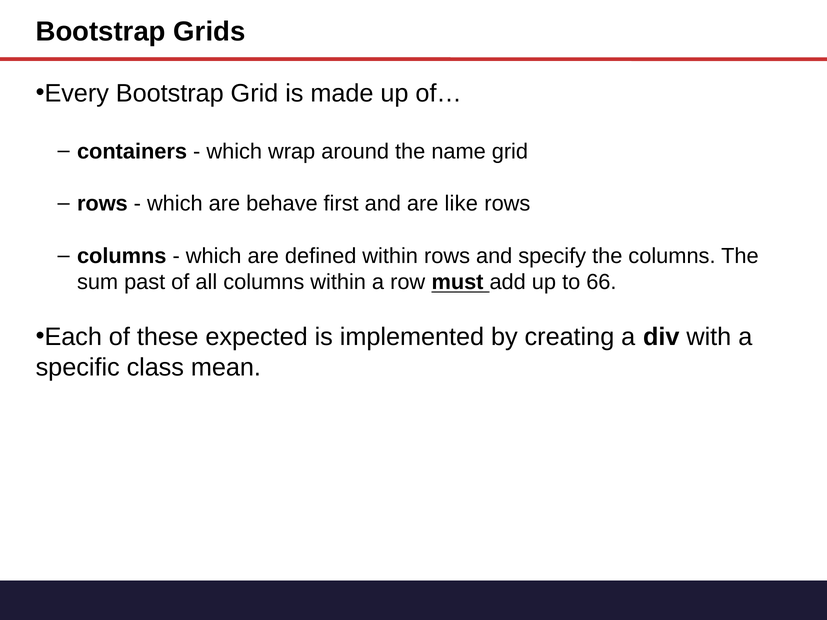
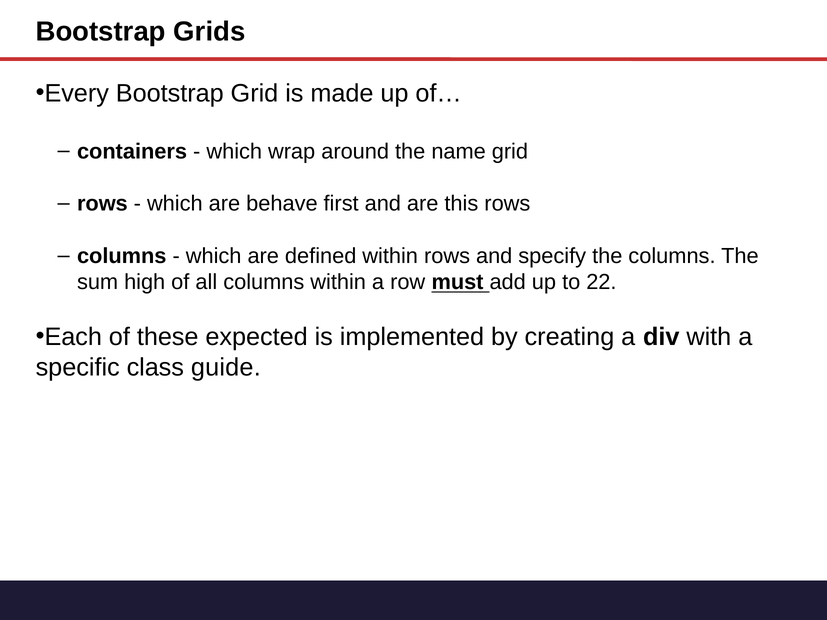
like: like -> this
past: past -> high
66: 66 -> 22
mean: mean -> guide
